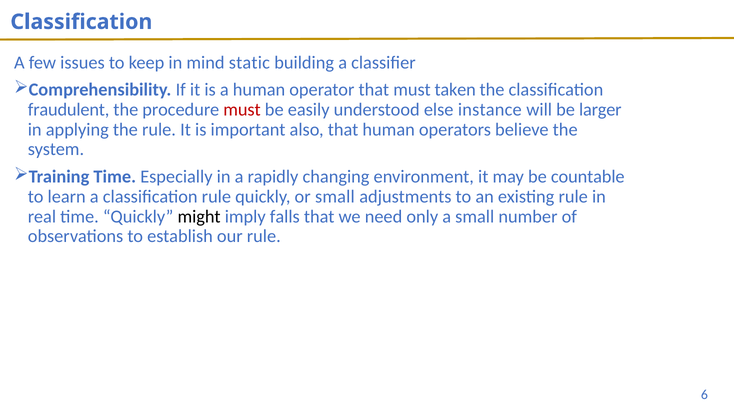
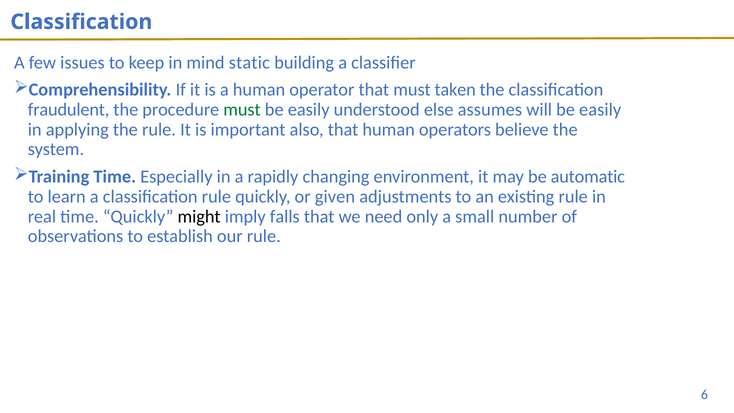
must at (242, 110) colour: red -> green
instance: instance -> assumes
will be larger: larger -> easily
countable: countable -> automatic
or small: small -> given
